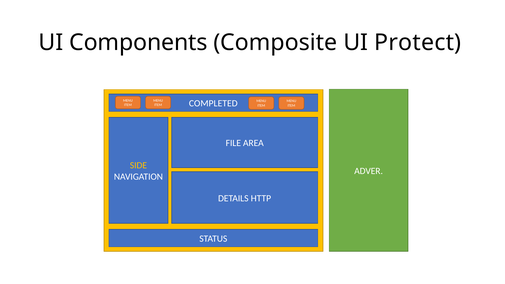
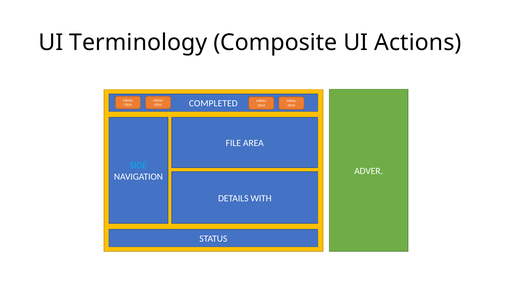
Components: Components -> Terminology
Protect: Protect -> Actions
SIDE colour: yellow -> light blue
HTTP: HTTP -> WITH
